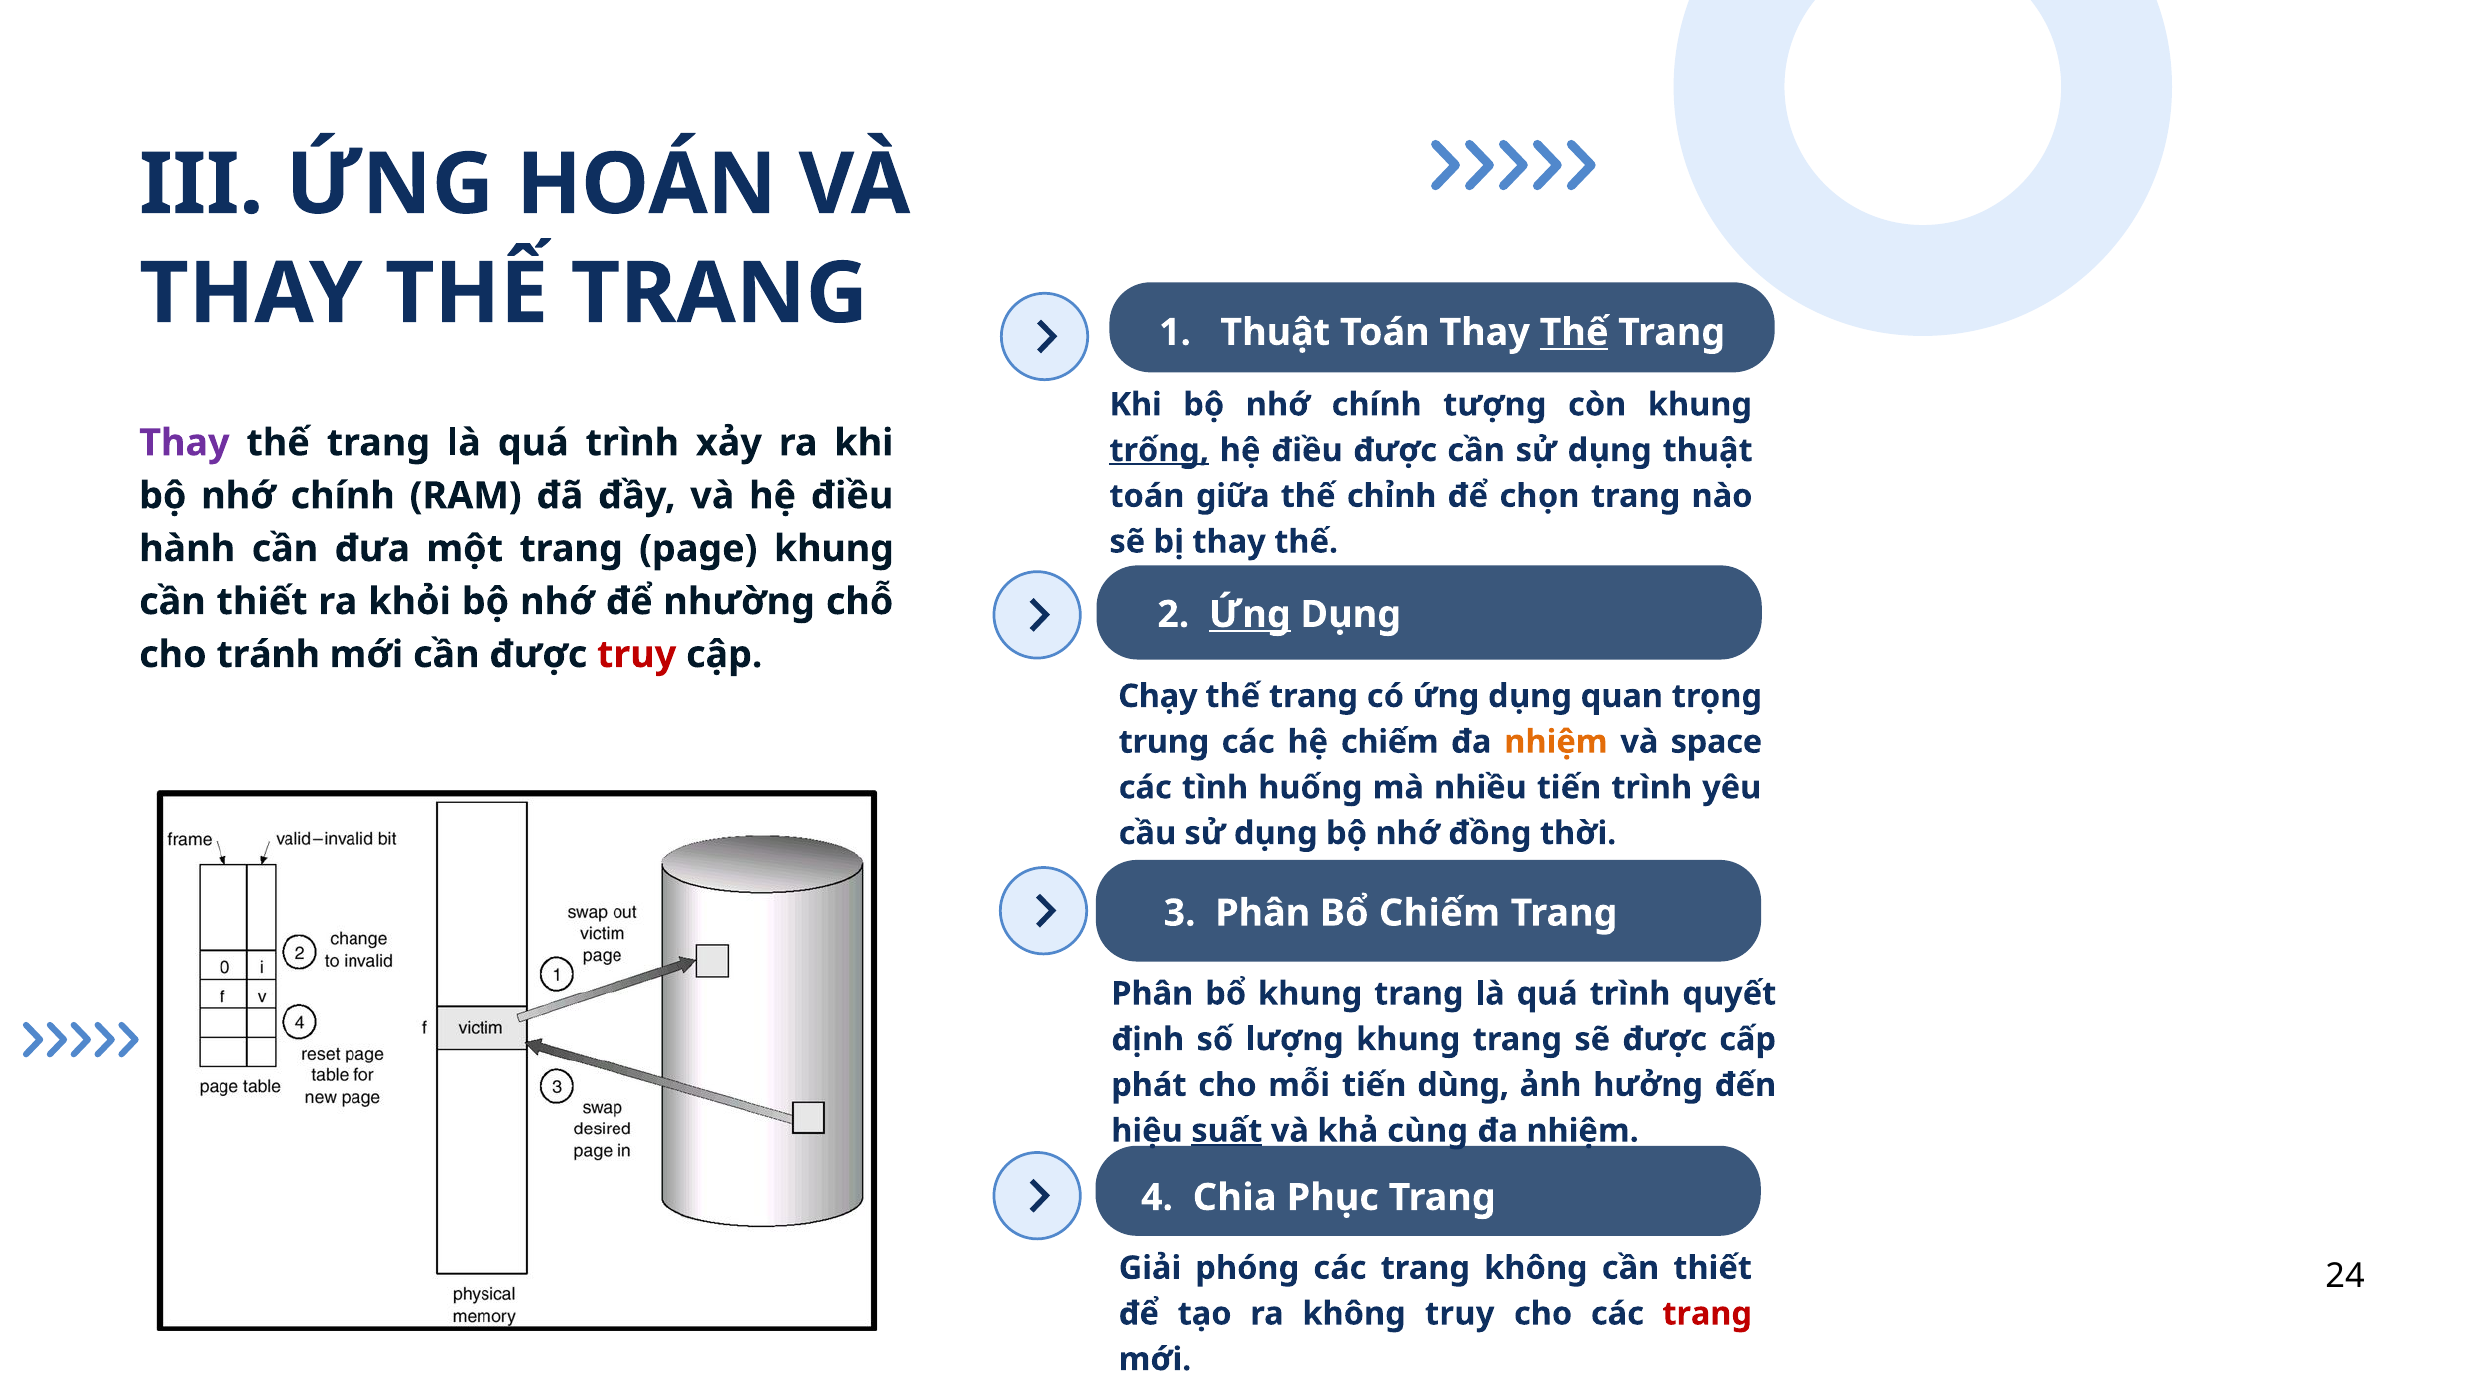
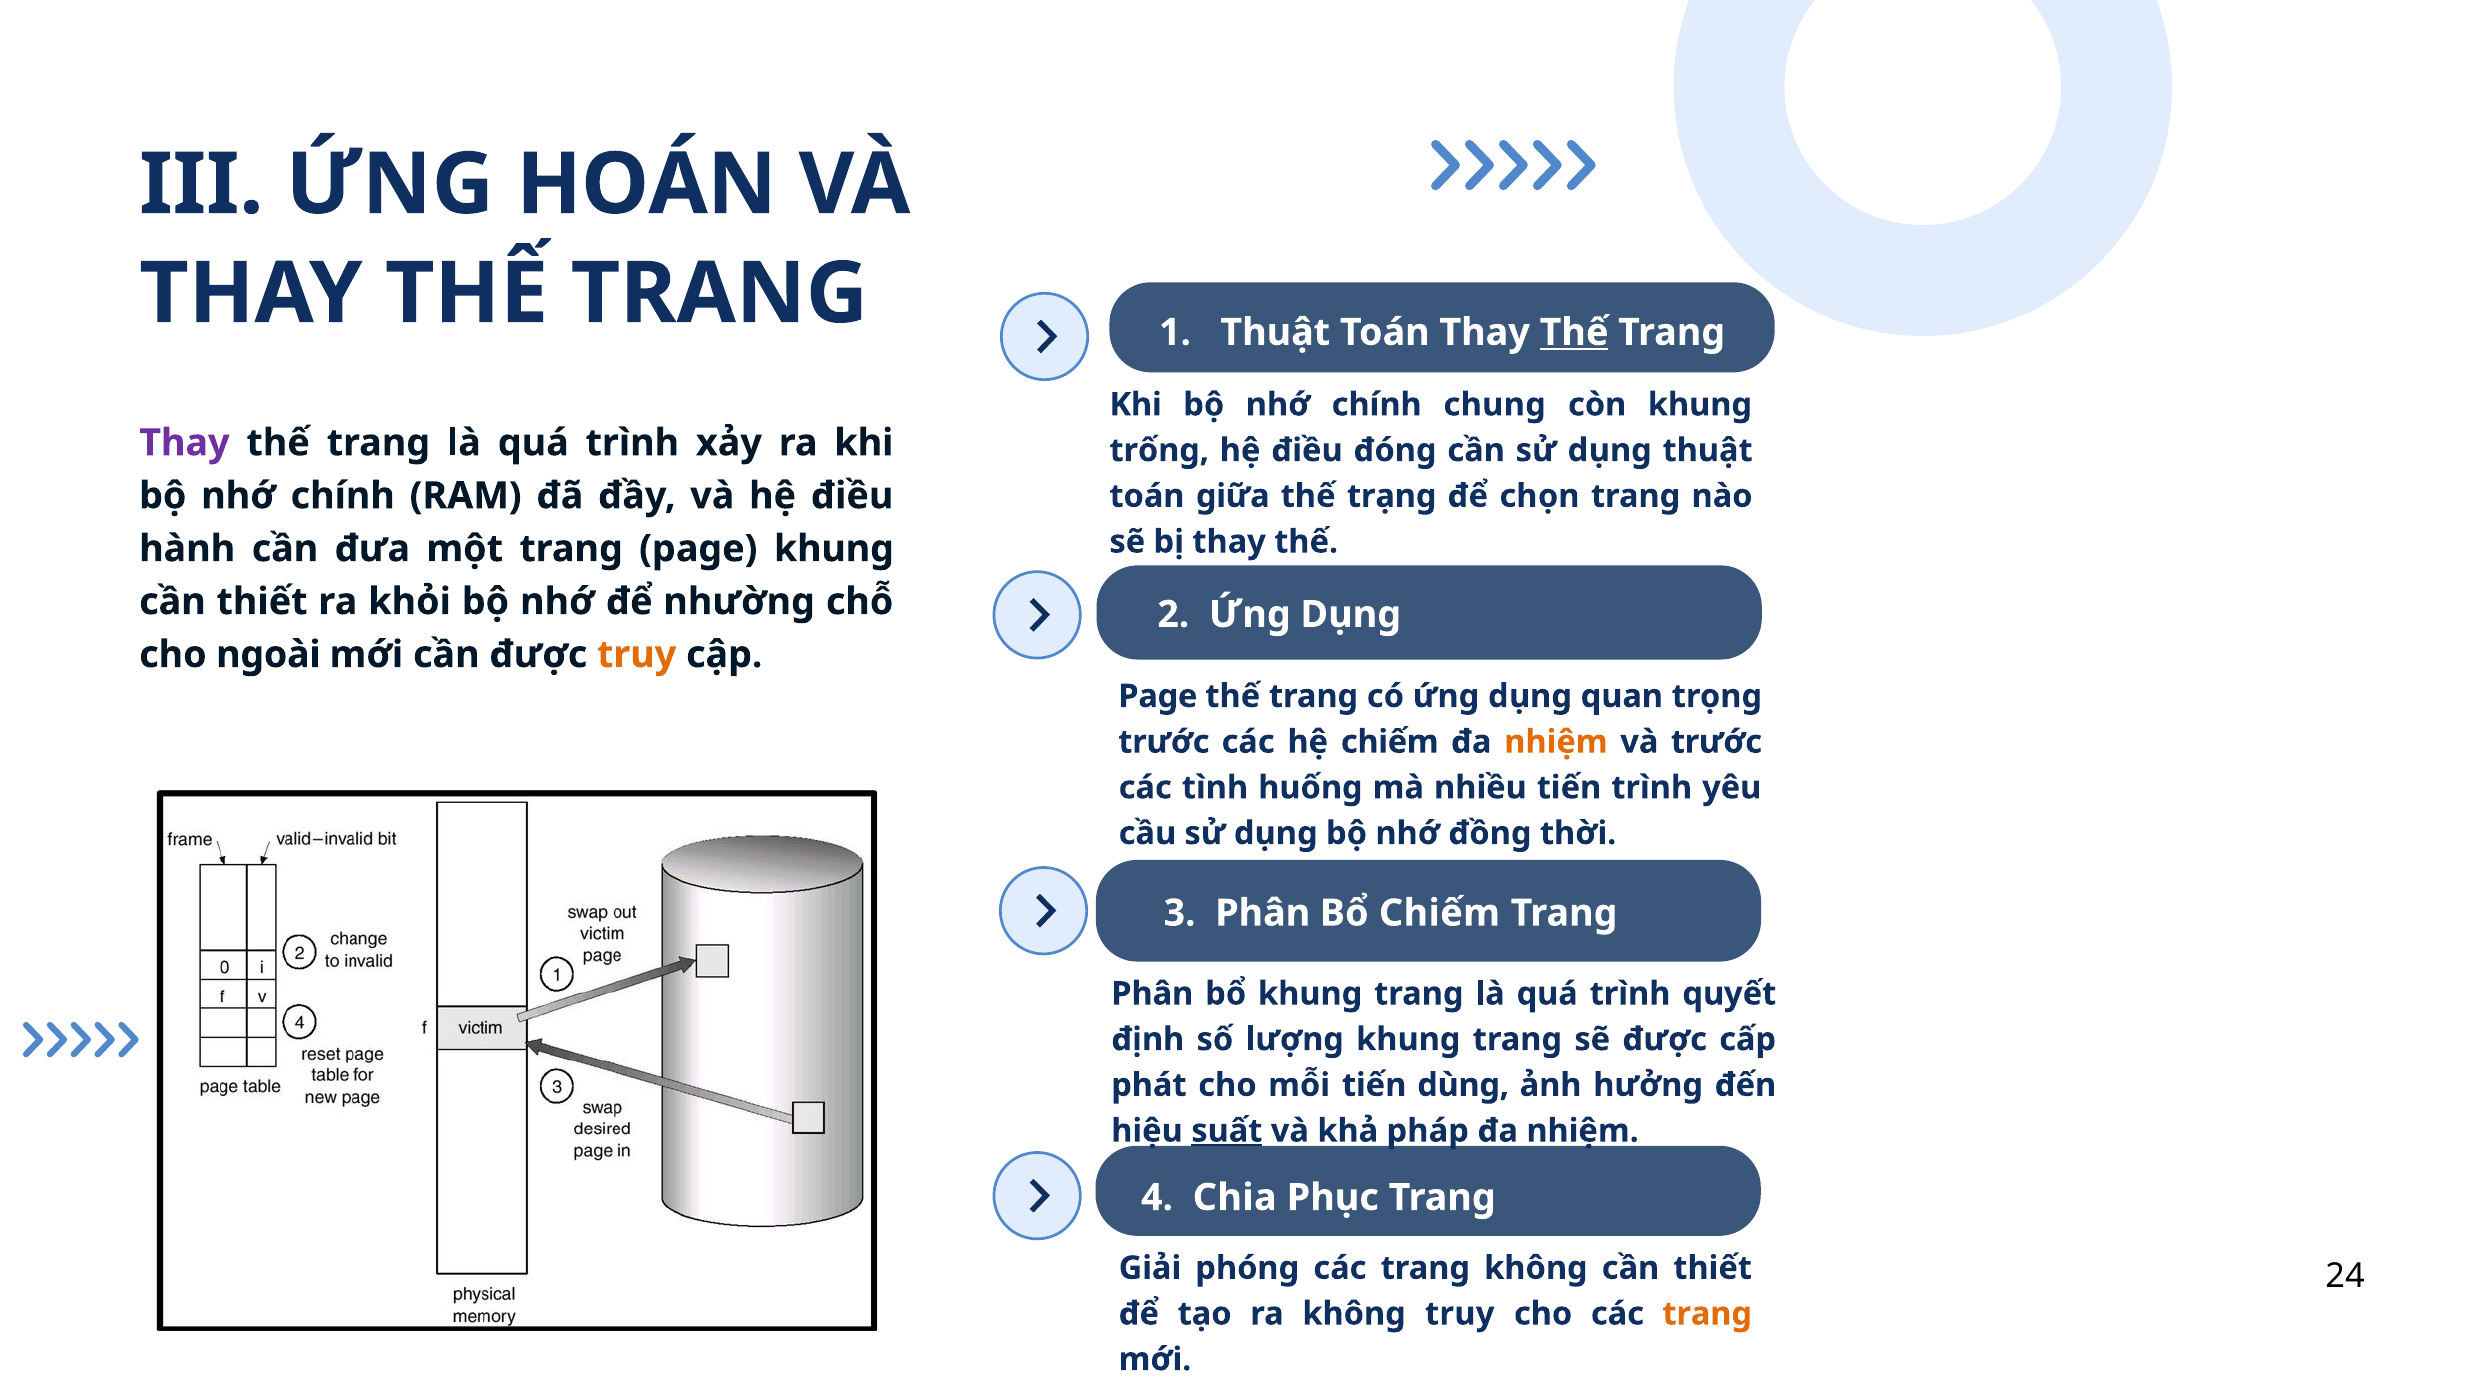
tượng: tượng -> chung
trống underline: present -> none
điều được: được -> đóng
chỉnh: chỉnh -> trạng
Ứng at (1250, 614) underline: present -> none
tránh: tránh -> ngoài
truy at (637, 654) colour: red -> orange
Chạy at (1158, 696): Chạy -> Page
trung at (1164, 742): trung -> trước
và space: space -> trước
cùng: cùng -> pháp
trang at (1707, 1313) colour: red -> orange
